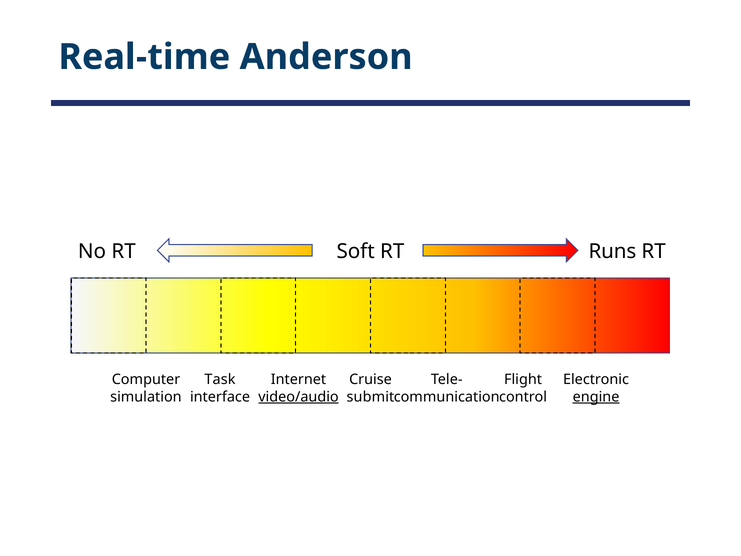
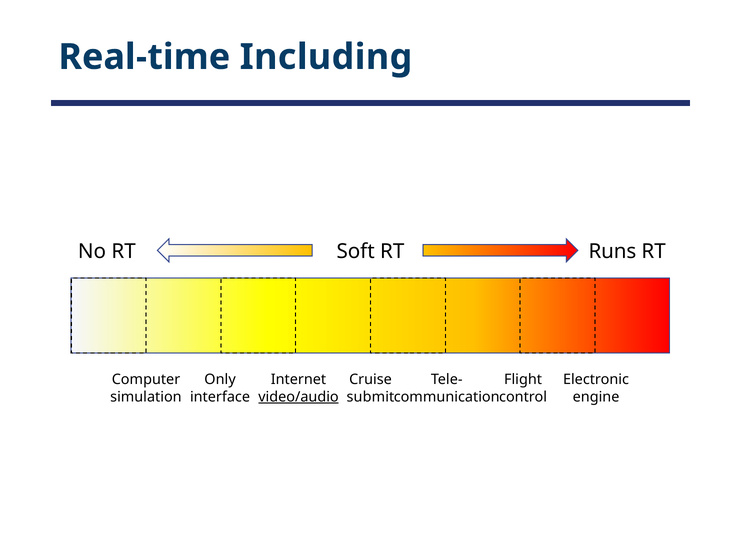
Anderson: Anderson -> Including
Task: Task -> Only
engine underline: present -> none
